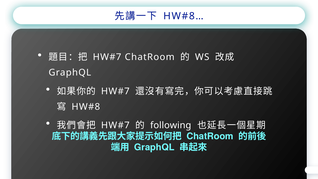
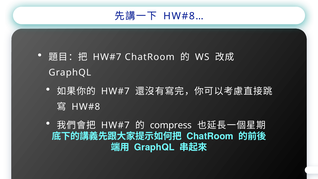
following: following -> compress
